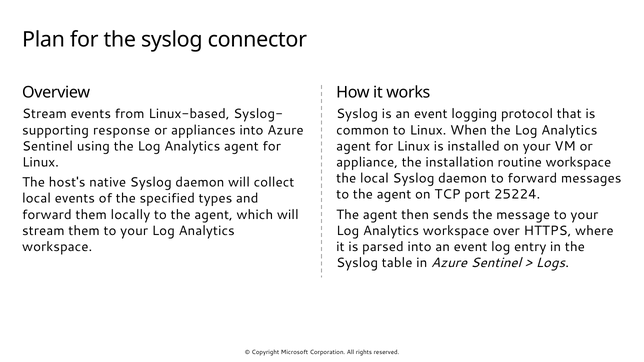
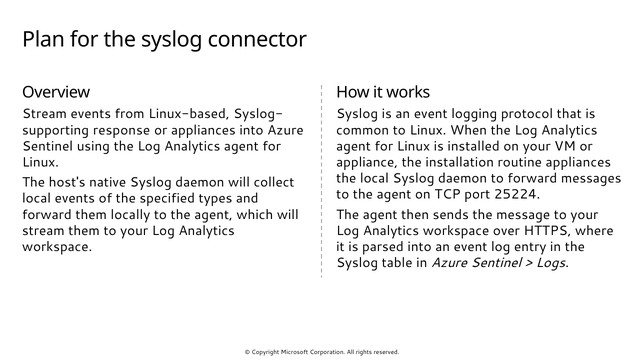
routine workspace: workspace -> appliances
